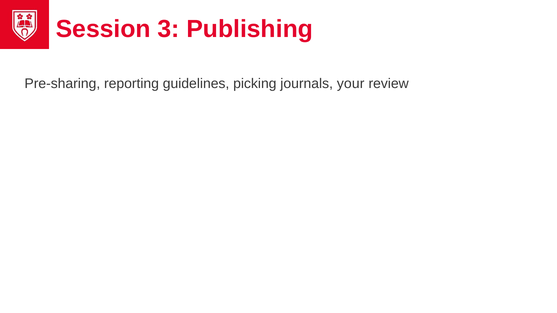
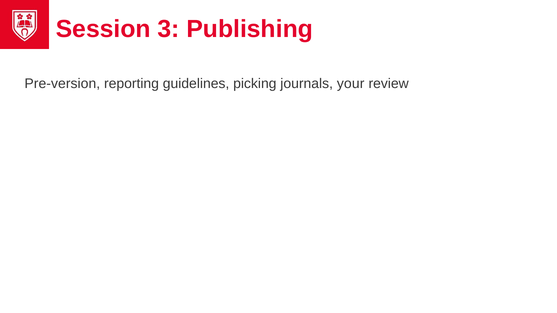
Pre-sharing: Pre-sharing -> Pre-version
